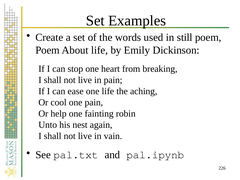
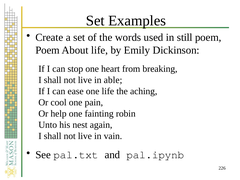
in pain: pain -> able
